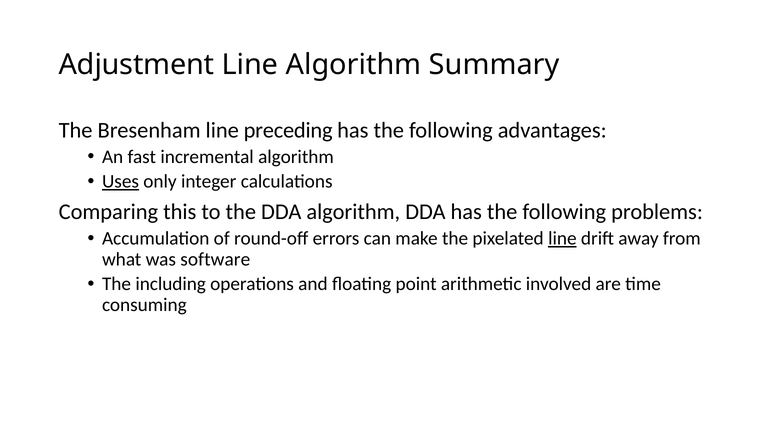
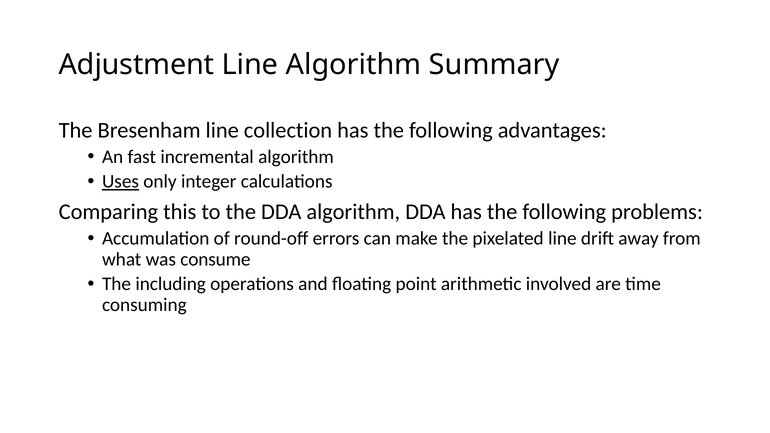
preceding: preceding -> collection
line at (562, 239) underline: present -> none
software: software -> consume
